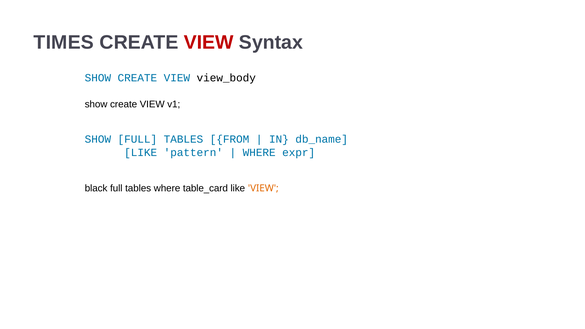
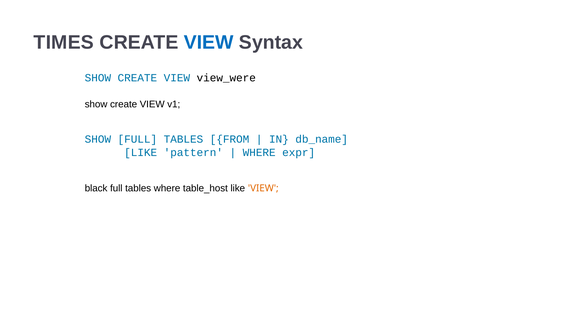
VIEW at (209, 42) colour: red -> blue
view_body: view_body -> view_were
table_card: table_card -> table_host
